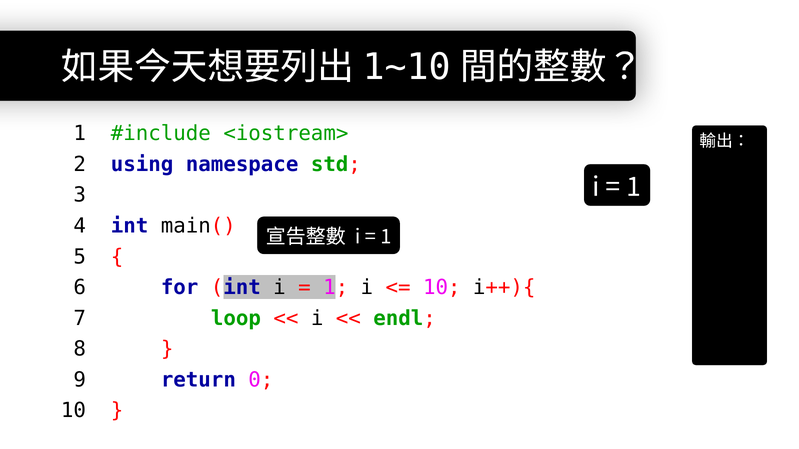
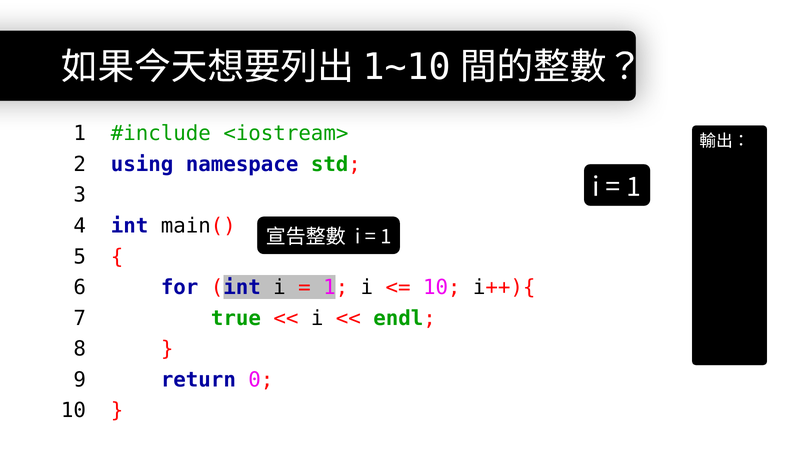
loop: loop -> true
